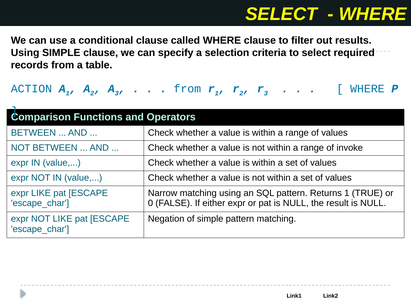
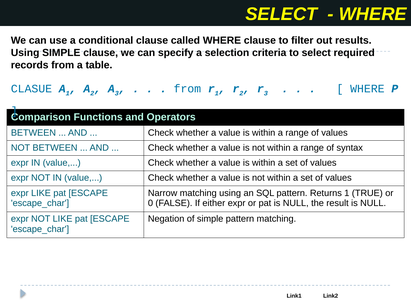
ACTION: ACTION -> CLASUE
invoke: invoke -> syntax
